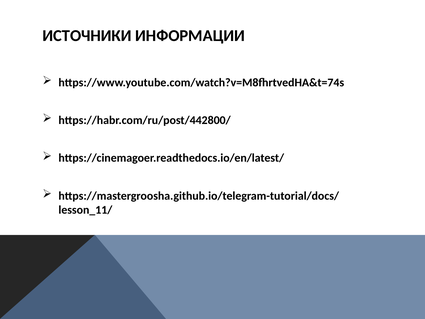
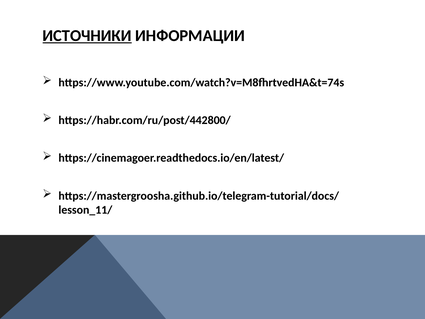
ИСТОЧНИКИ underline: none -> present
